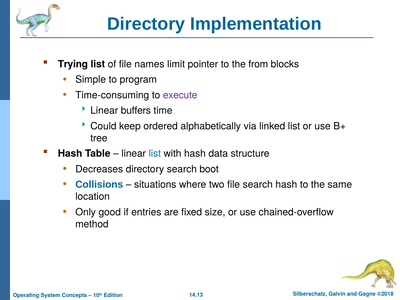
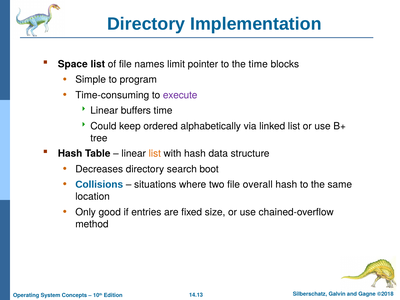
Trying: Trying -> Space
the from: from -> time
list at (155, 154) colour: blue -> orange
file search: search -> overall
